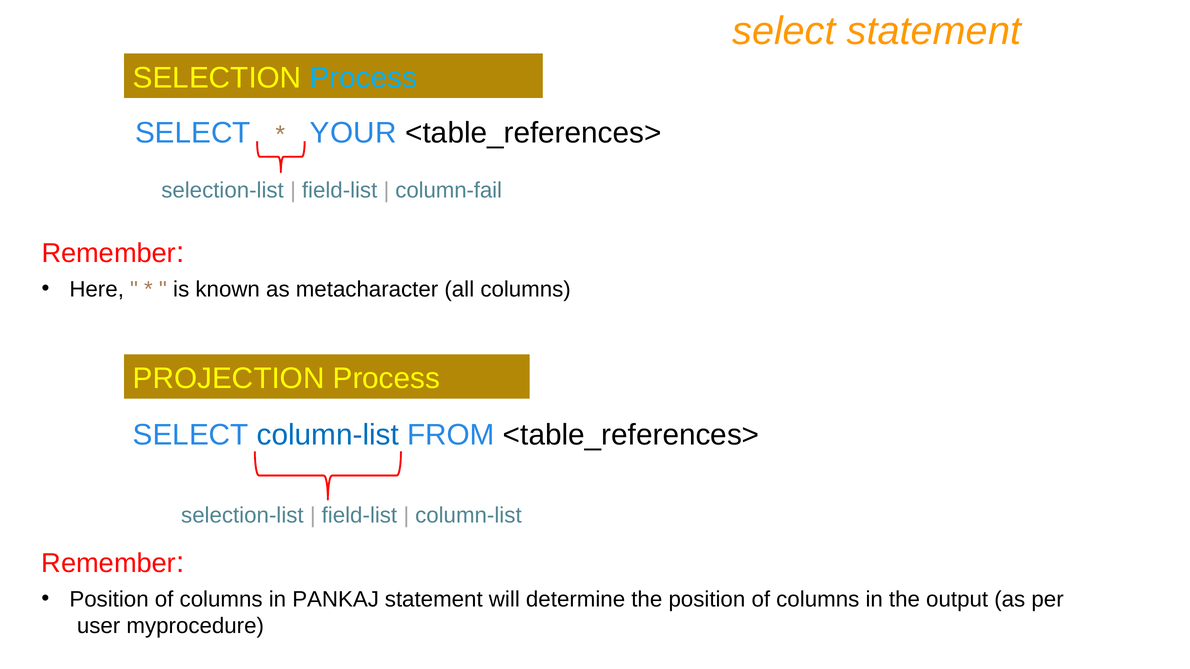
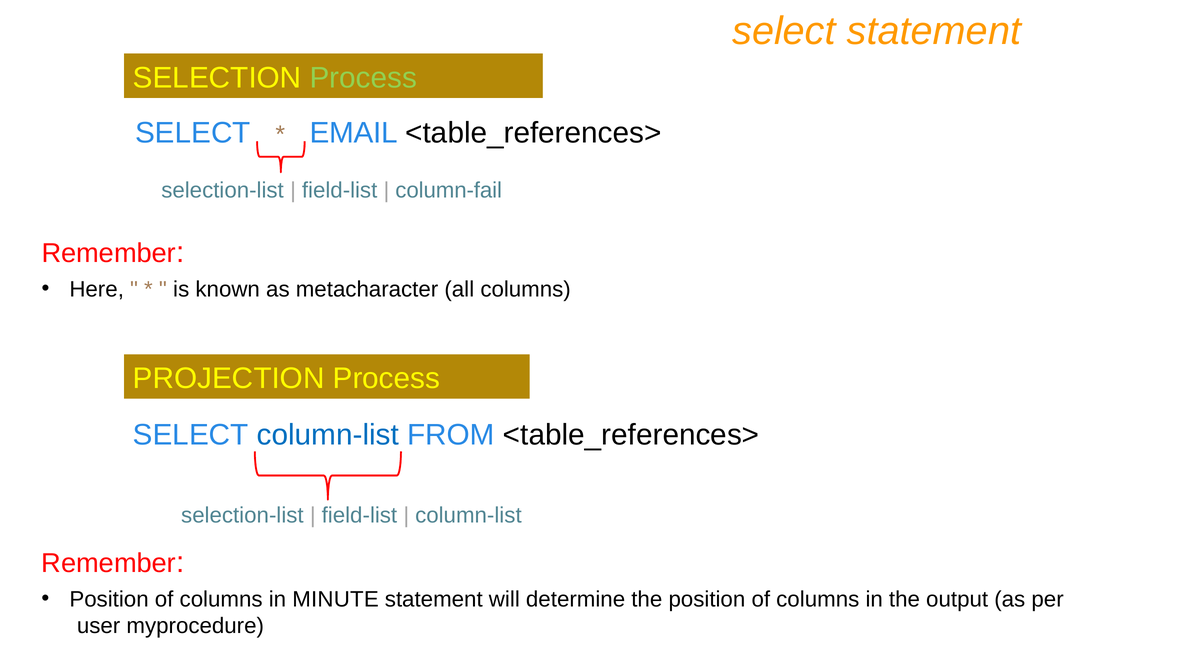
Process at (363, 78) colour: light blue -> light green
YOUR: YOUR -> EMAIL
PANKAJ: PANKAJ -> MINUTE
